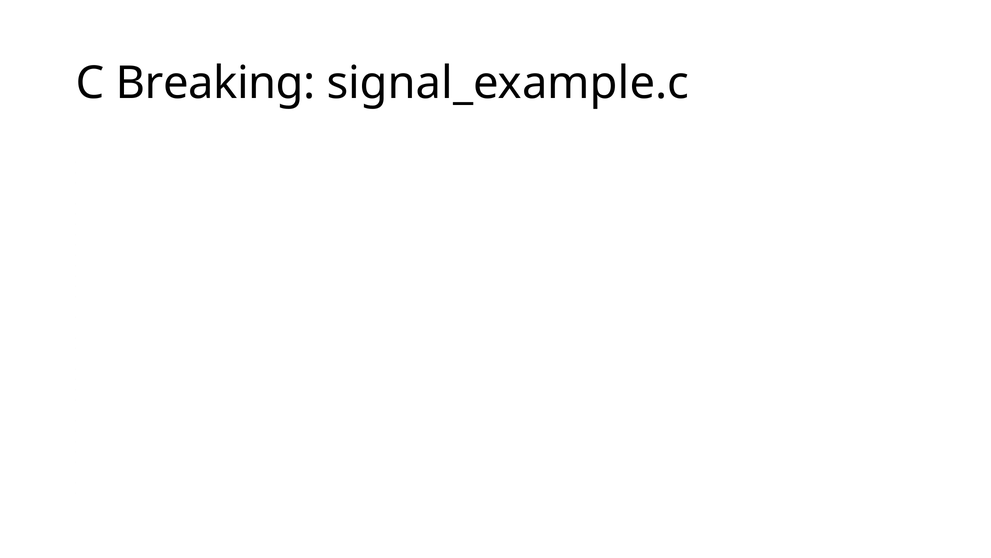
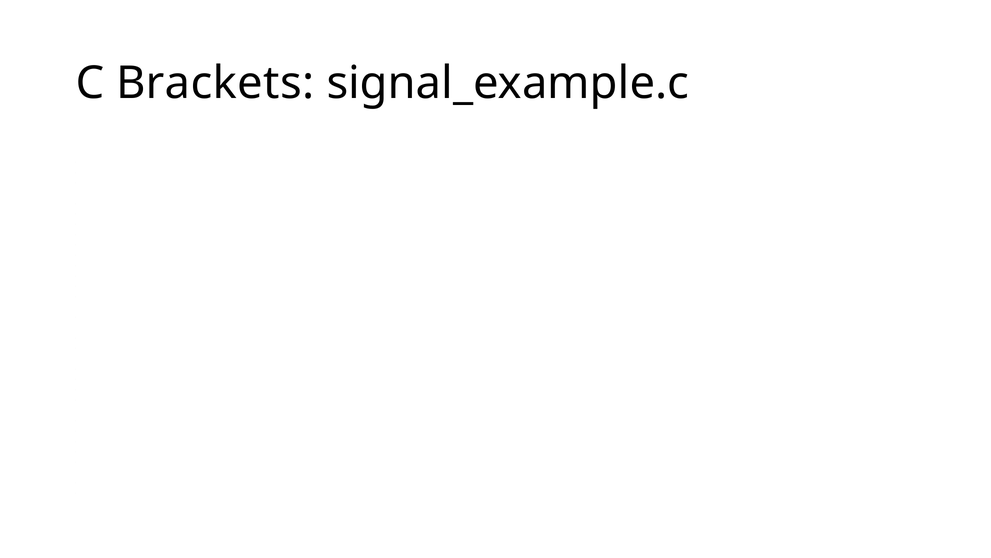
Breaking: Breaking -> Brackets
